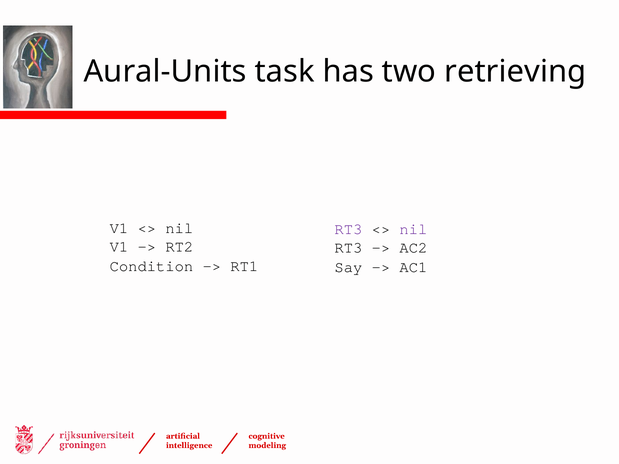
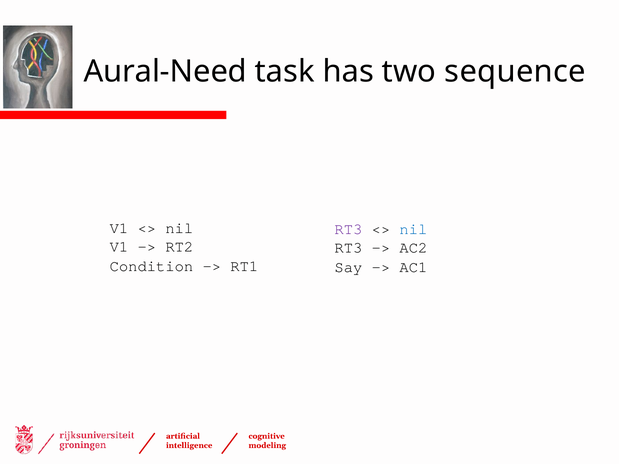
Aural-Units: Aural-Units -> Aural-Need
retrieving: retrieving -> sequence
nil at (413, 229) colour: purple -> blue
